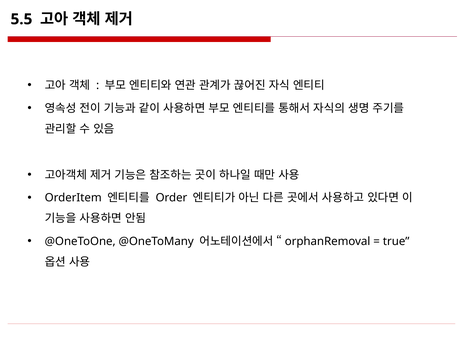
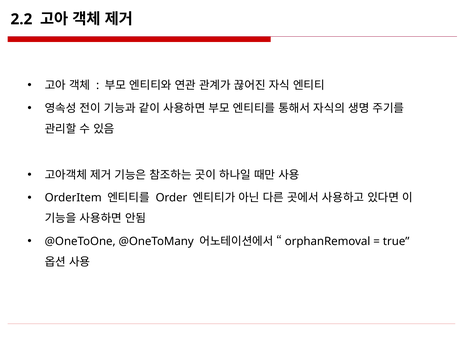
5.5: 5.5 -> 2.2
